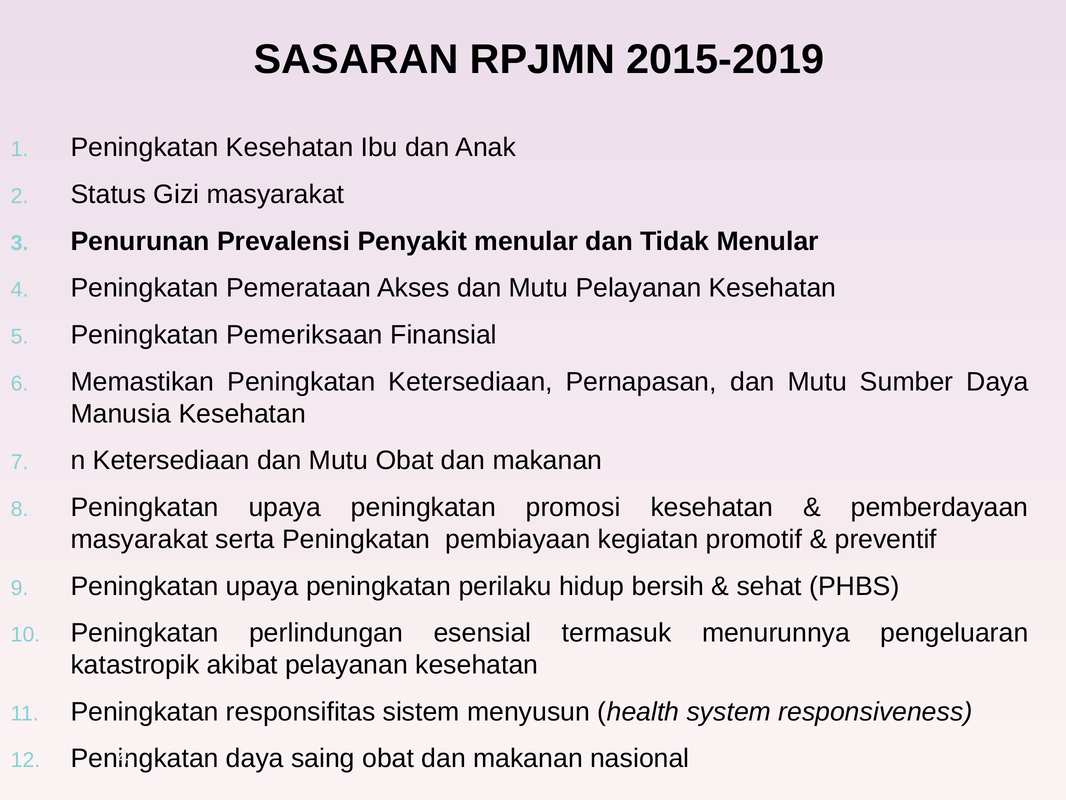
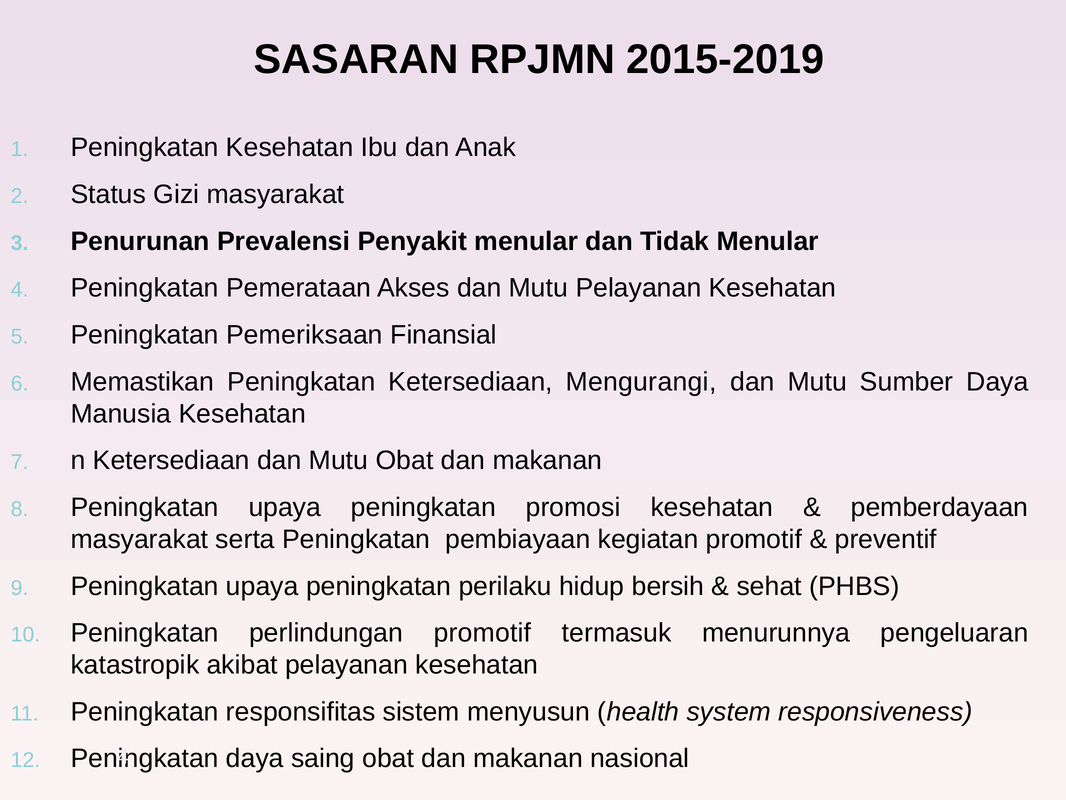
Pernapasan: Pernapasan -> Mengurangi
perlindungan esensial: esensial -> promotif
